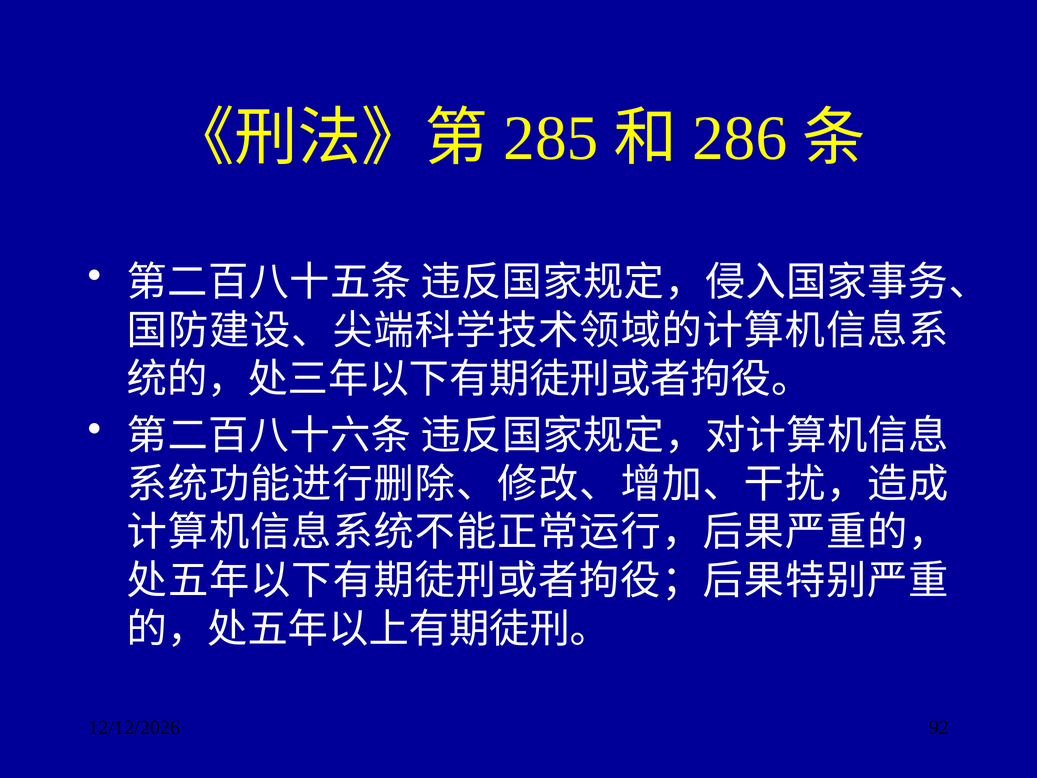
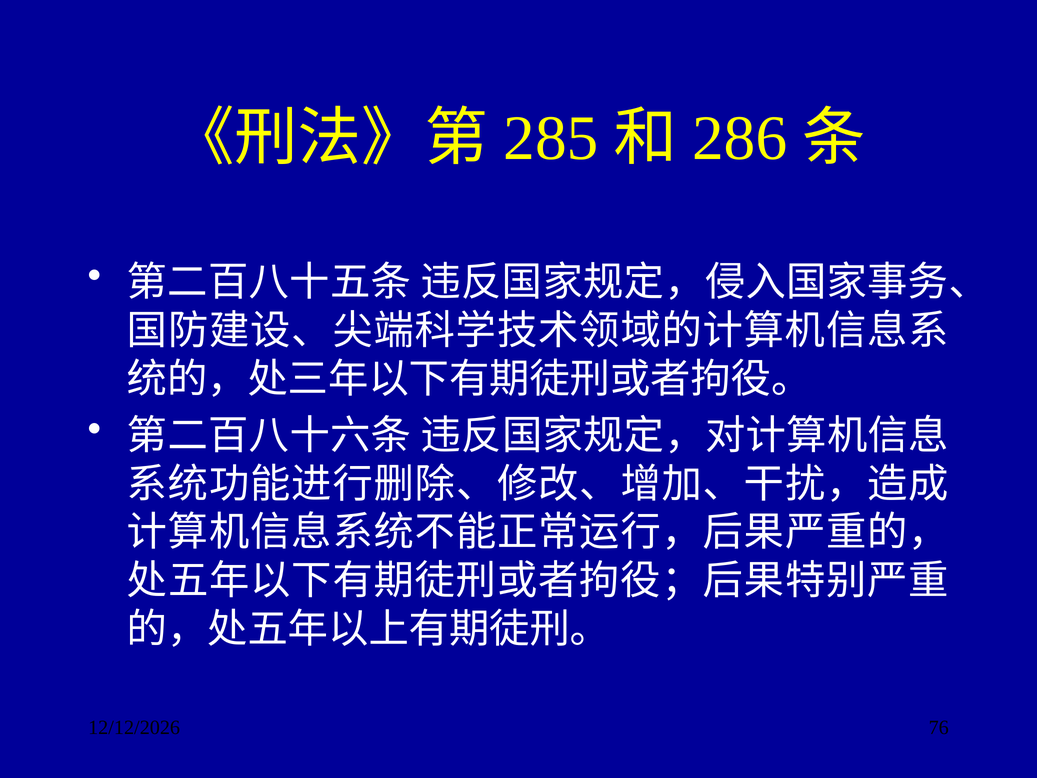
92: 92 -> 76
